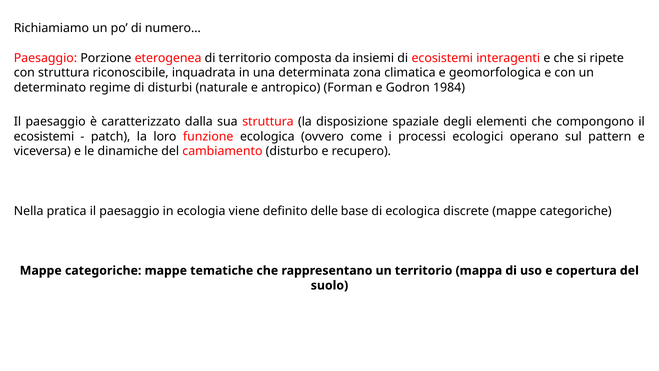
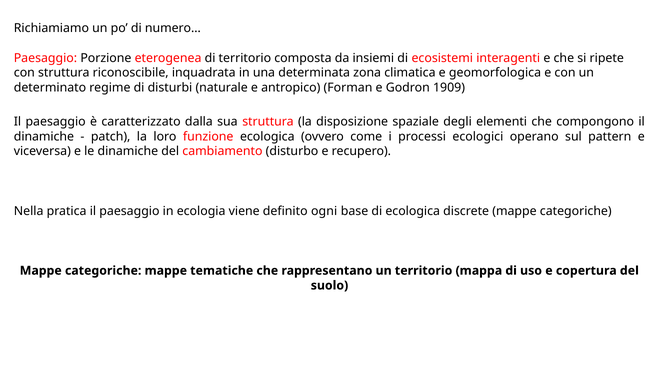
1984: 1984 -> 1909
ecosistemi at (44, 136): ecosistemi -> dinamiche
delle: delle -> ogni
